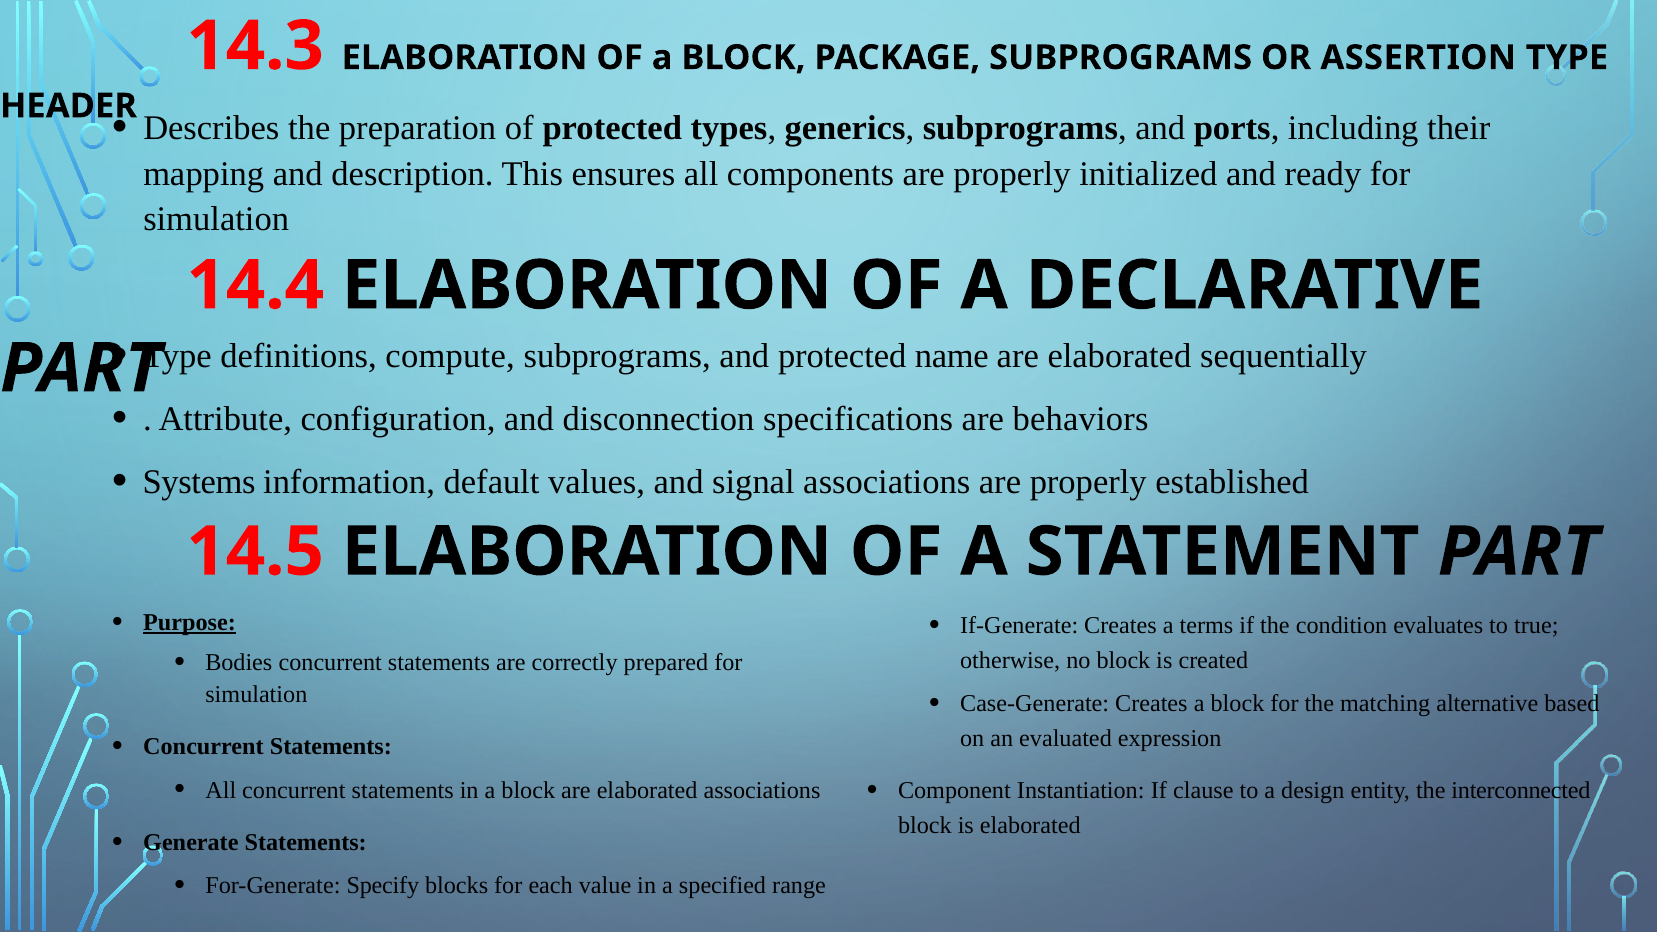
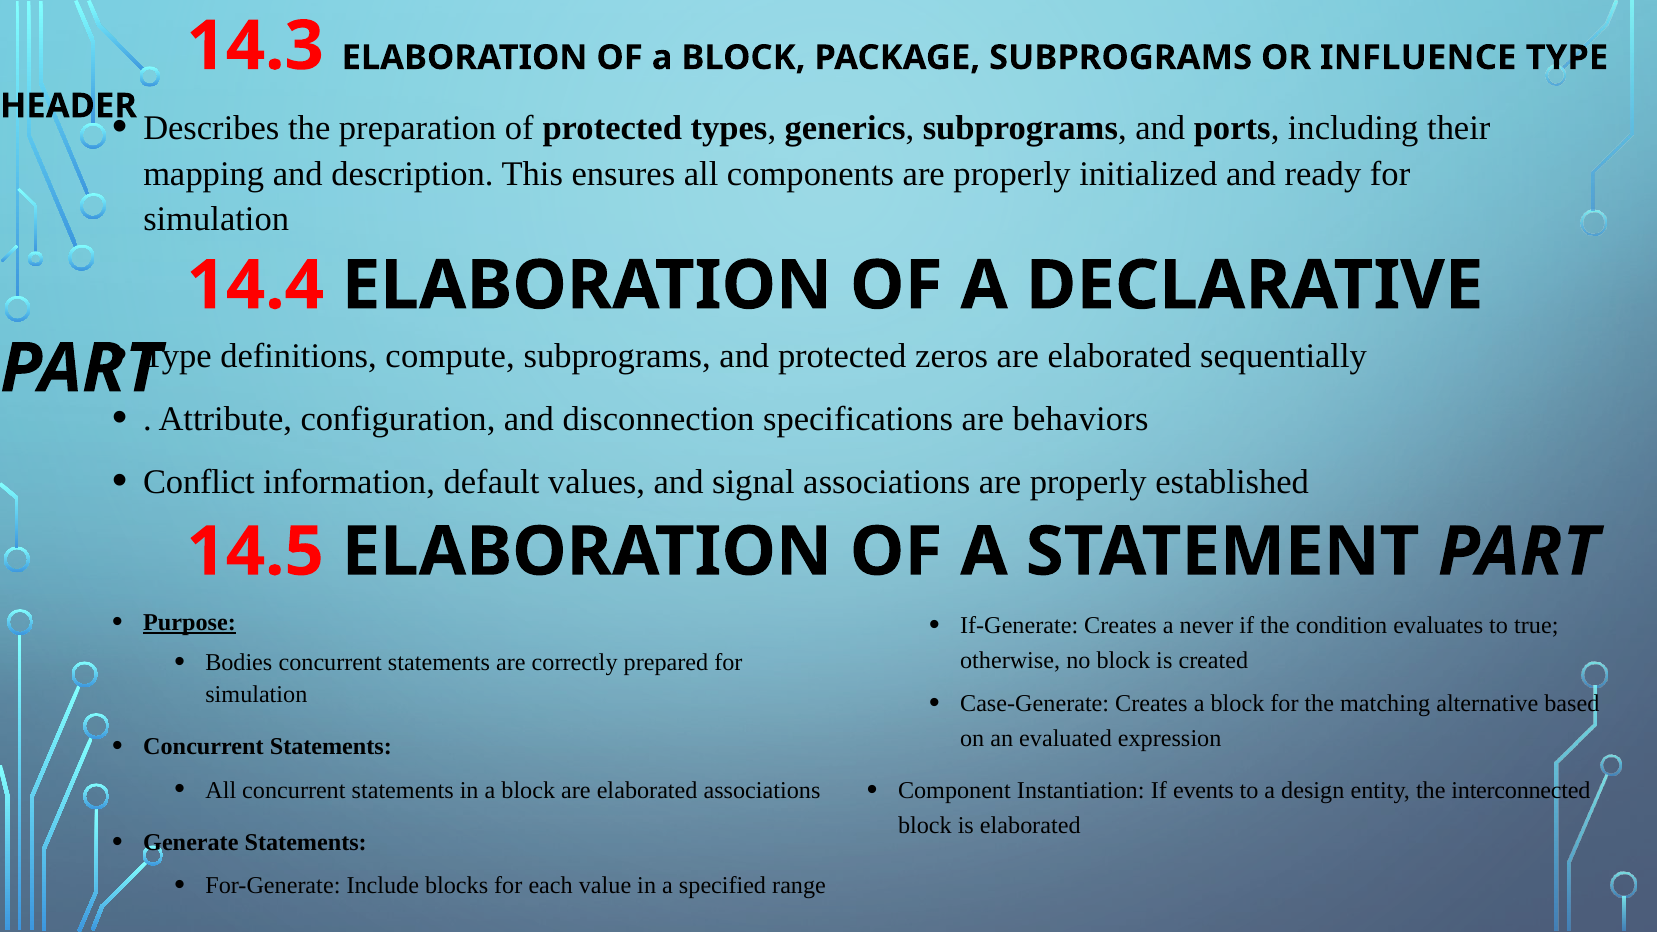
ASSERTION: ASSERTION -> INFLUENCE
name: name -> zeros
Systems: Systems -> Conflict
terms: terms -> never
clause: clause -> events
Specify: Specify -> Include
